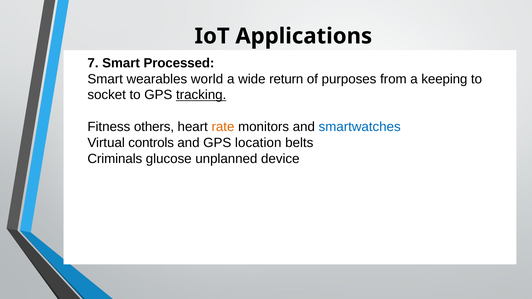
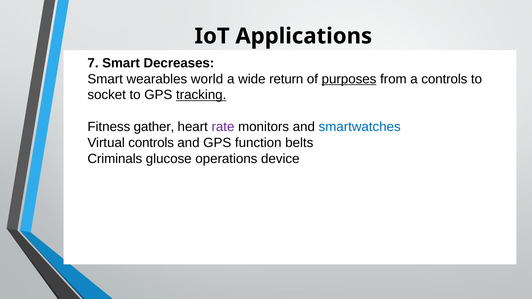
Processed: Processed -> Decreases
purposes underline: none -> present
a keeping: keeping -> controls
others: others -> gather
rate colour: orange -> purple
location: location -> function
unplanned: unplanned -> operations
